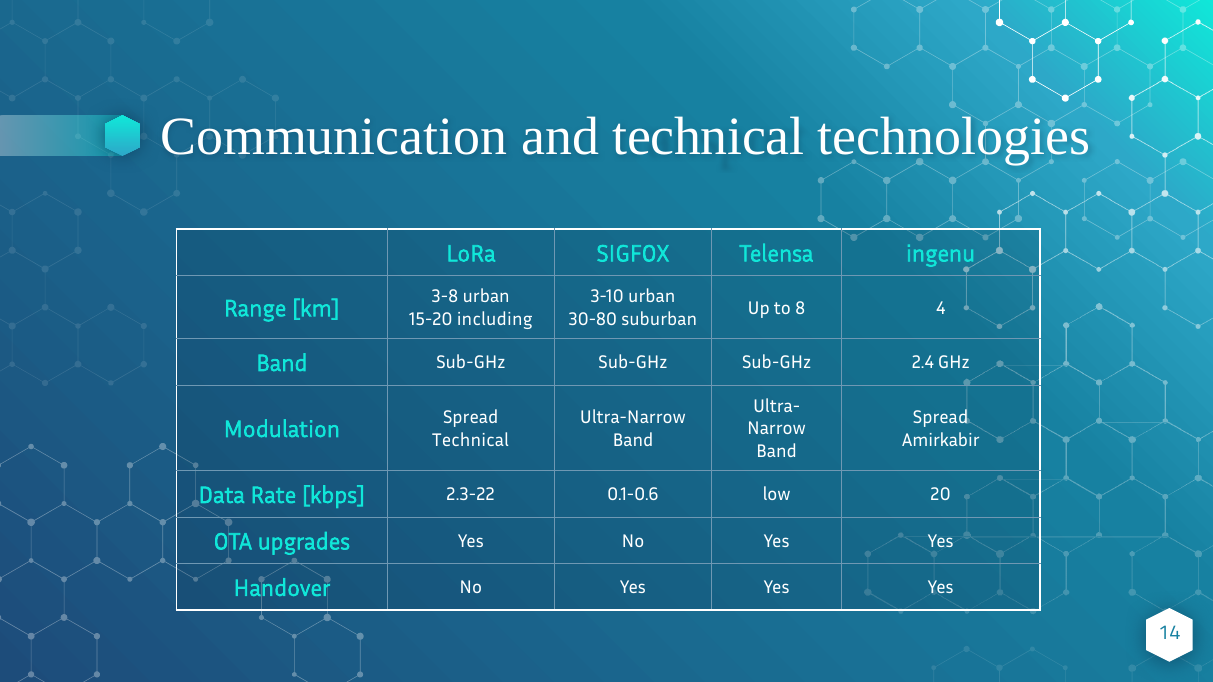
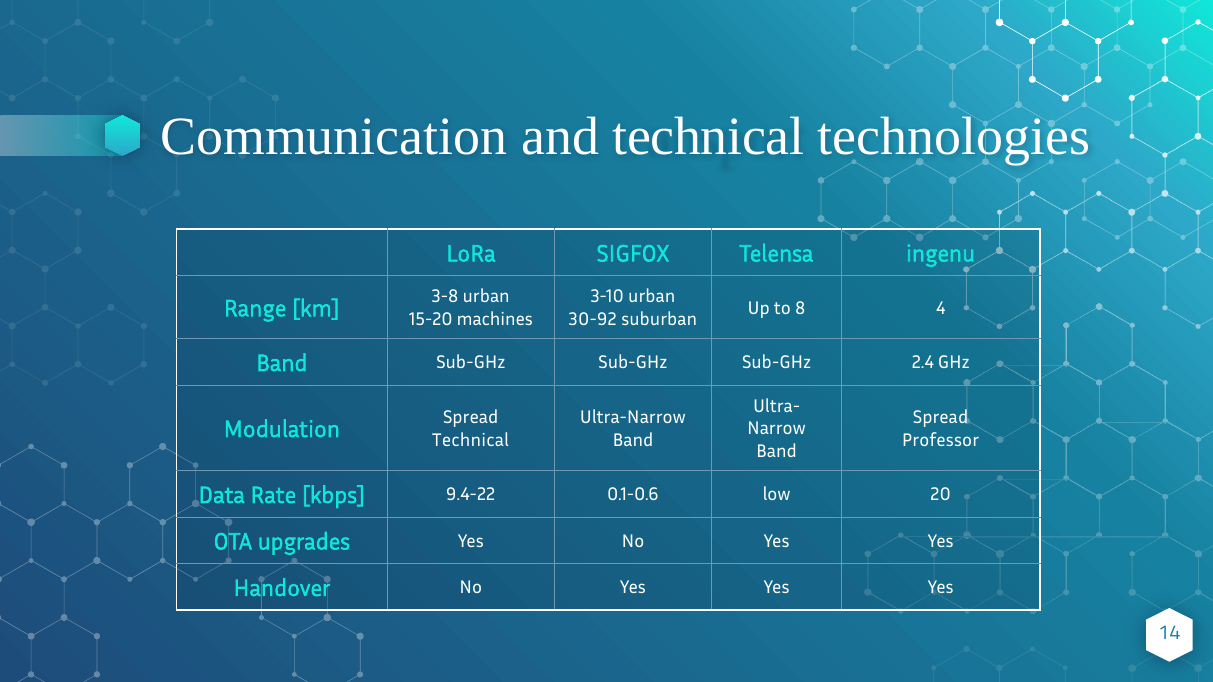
including: including -> machines
30-80: 30-80 -> 30-92
Amirkabir: Amirkabir -> Professor
2.3-22: 2.3-22 -> 9.4-22
